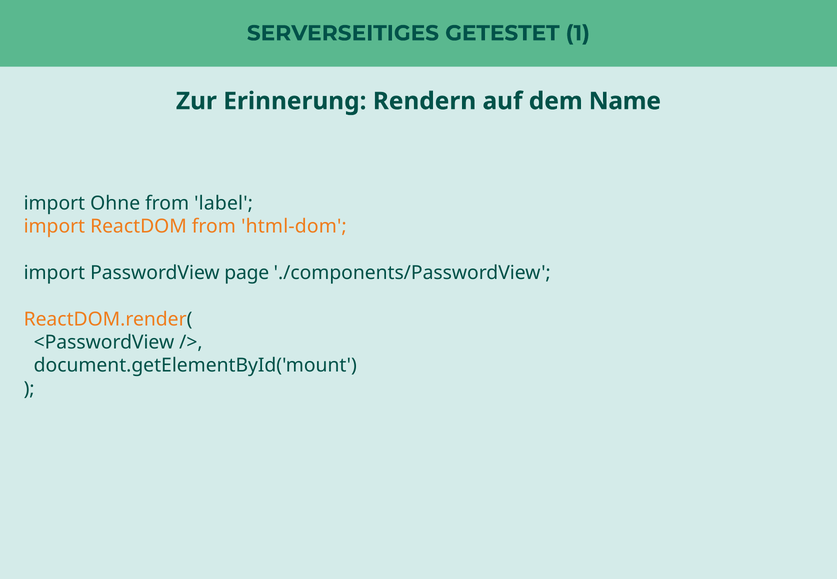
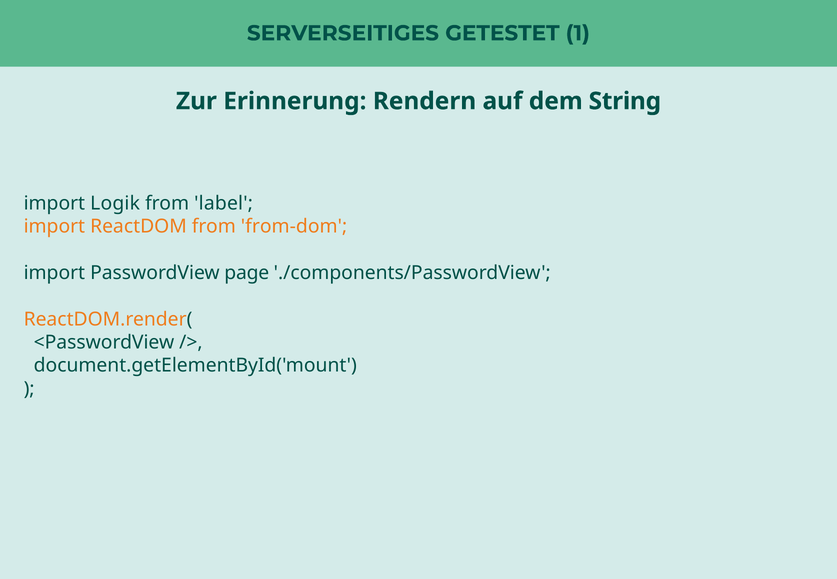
Name: Name -> String
Ohne: Ohne -> Logik
html-dom: html-dom -> from-dom
